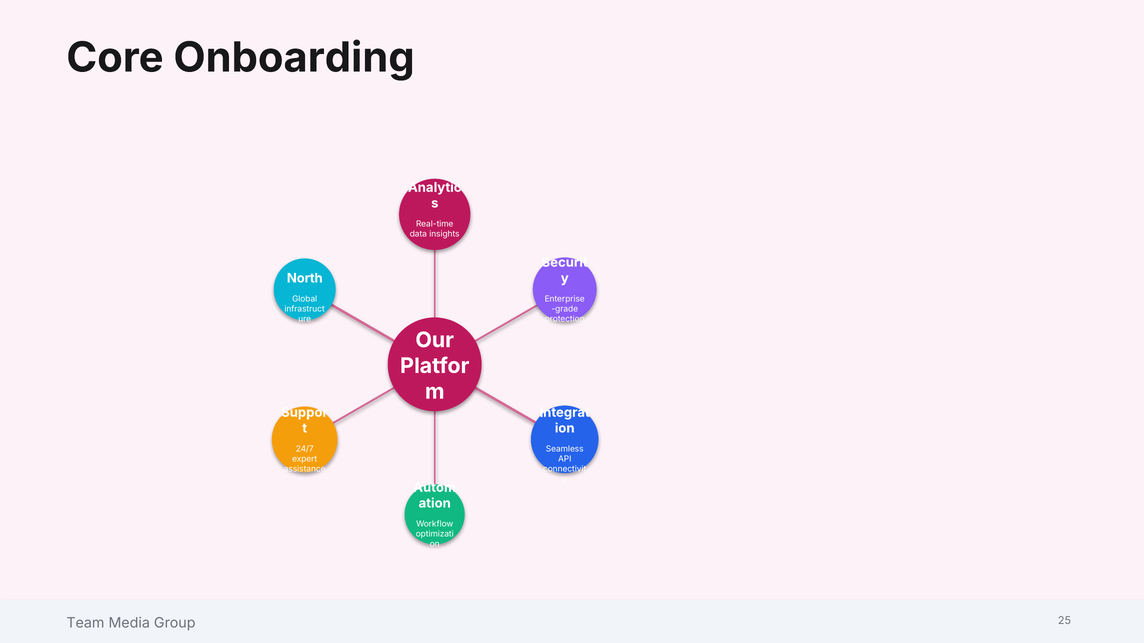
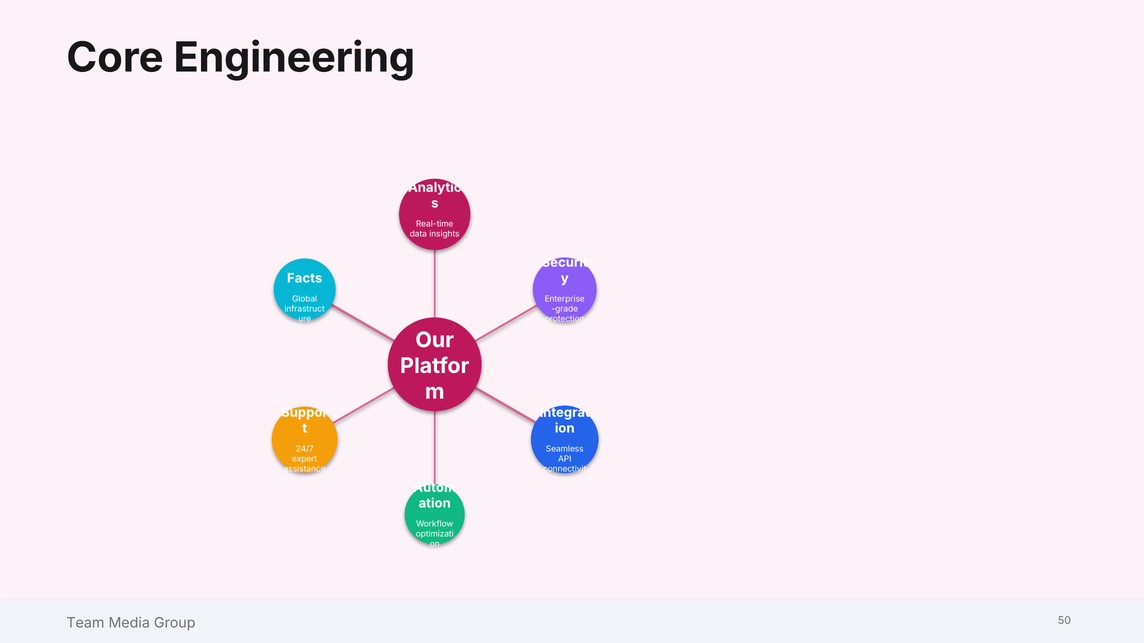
Onboarding: Onboarding -> Engineering
North: North -> Facts
25: 25 -> 50
